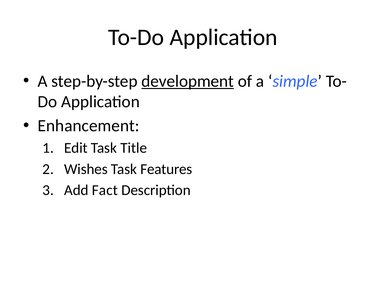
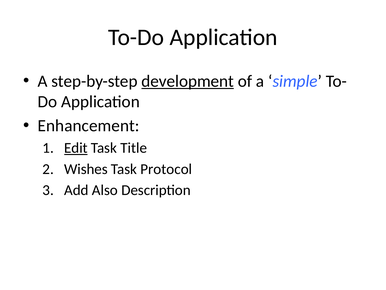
Edit underline: none -> present
Features: Features -> Protocol
Fact: Fact -> Also
